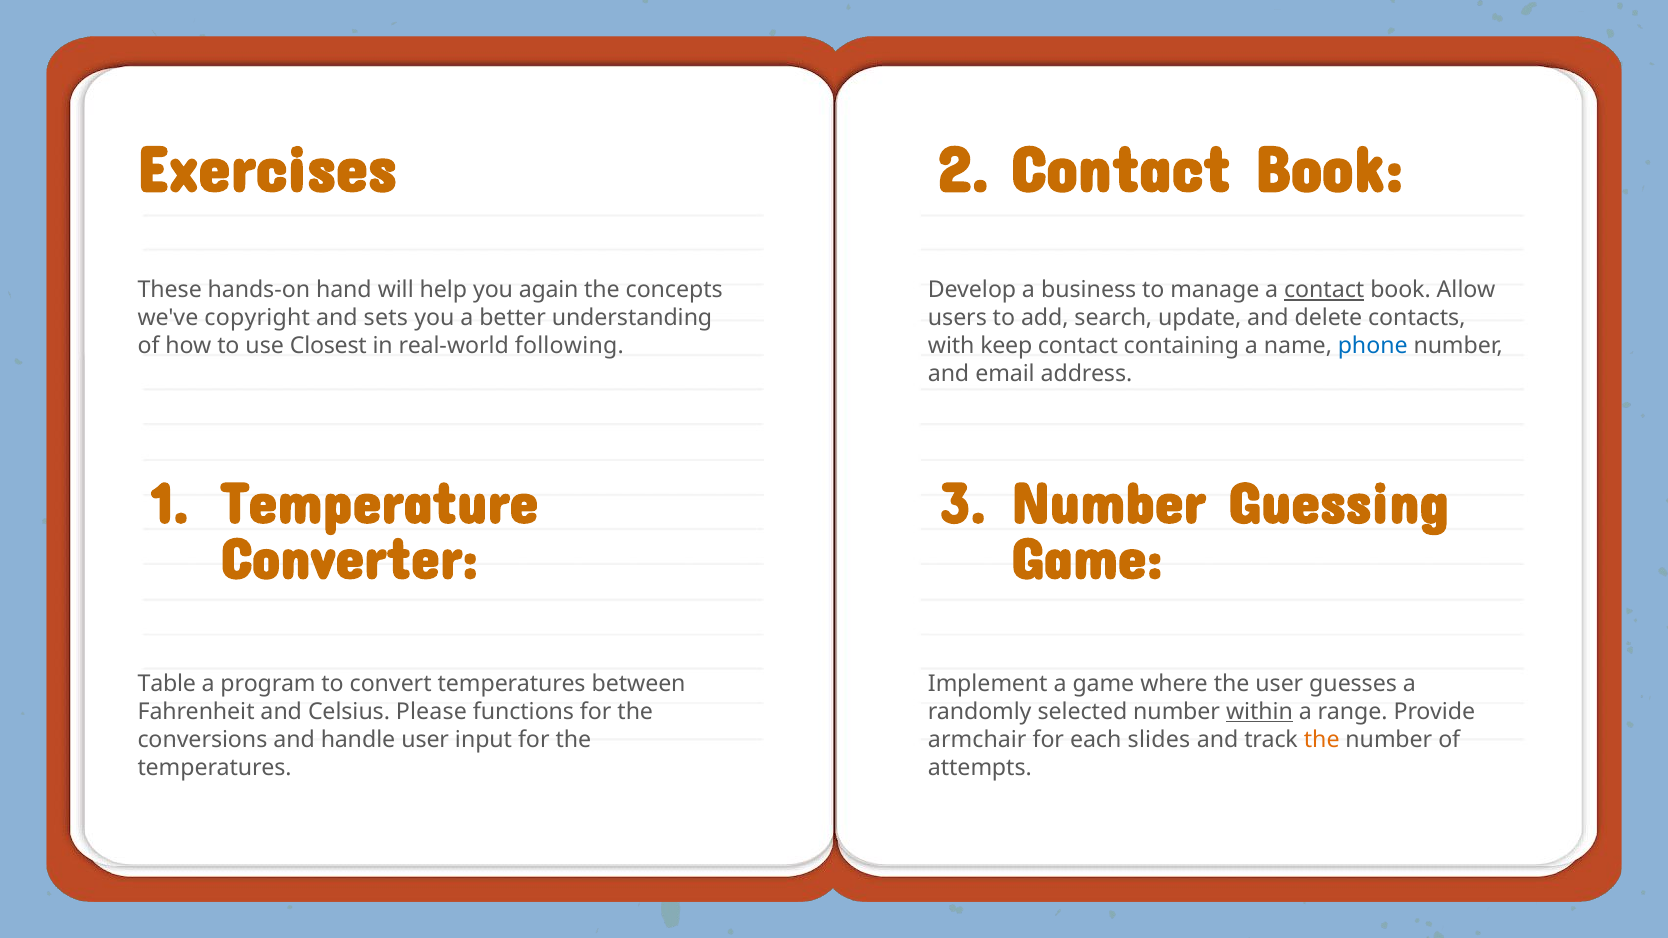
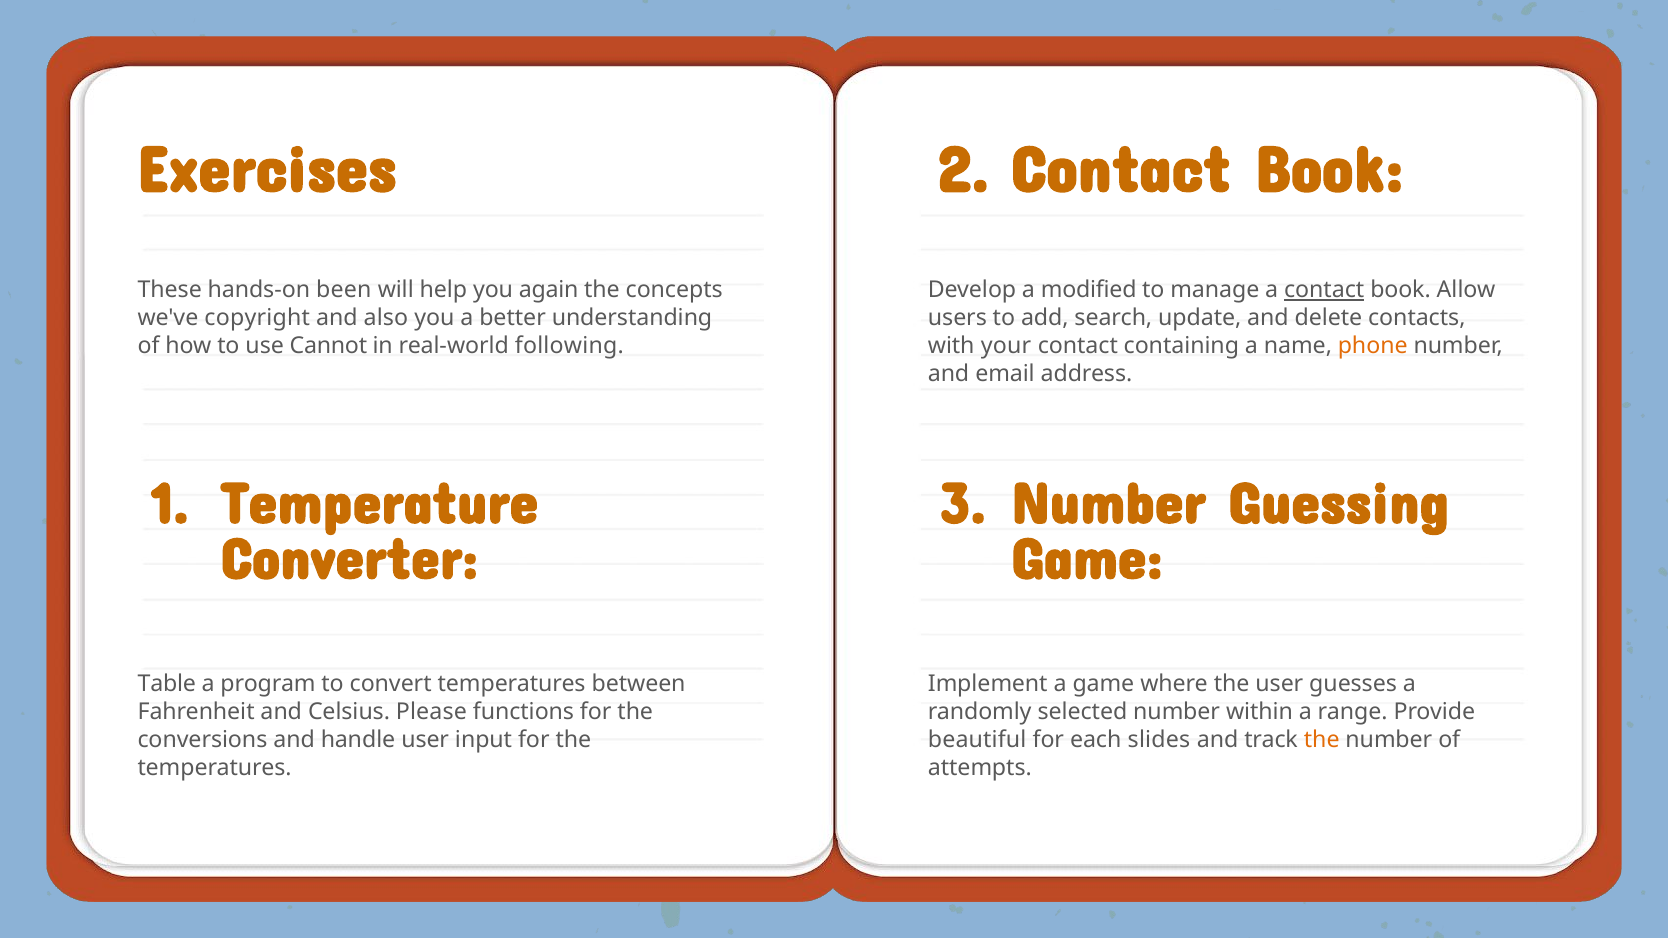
hand: hand -> been
business: business -> modified
sets: sets -> also
Closest: Closest -> Cannot
keep: keep -> your
phone colour: blue -> orange
within underline: present -> none
armchair: armchair -> beautiful
